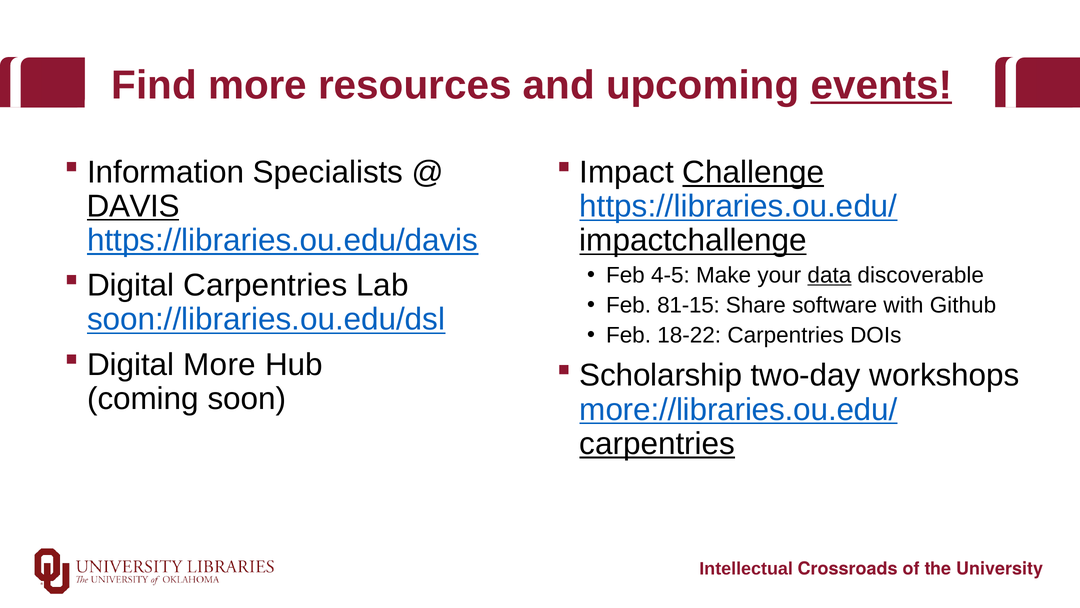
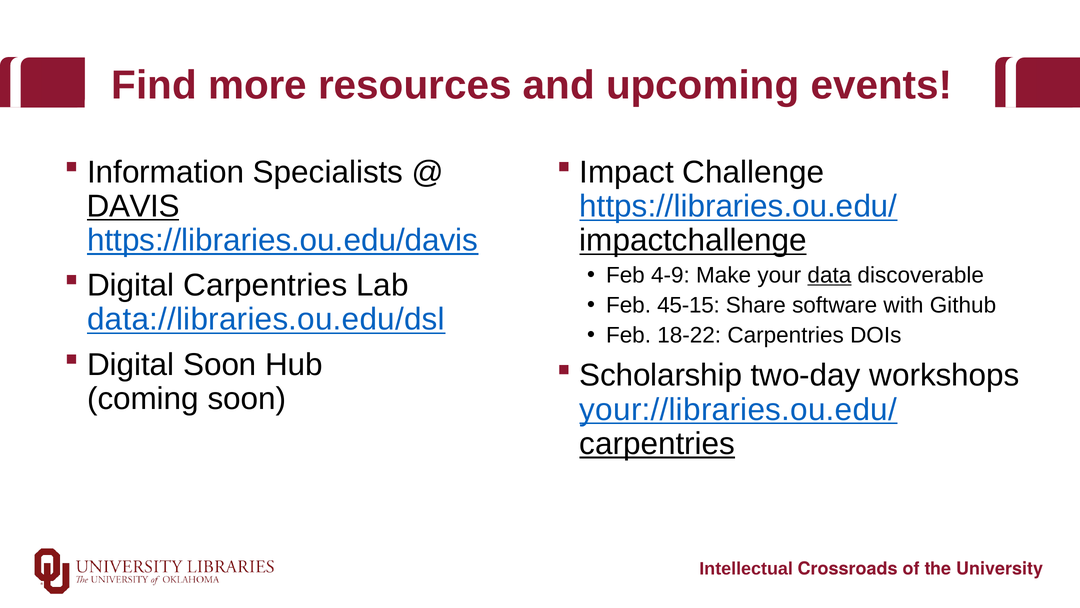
events underline: present -> none
Challenge underline: present -> none
4-5: 4-5 -> 4-9
81-15: 81-15 -> 45-15
soon://libraries.ou.edu/dsl: soon://libraries.ou.edu/dsl -> data://libraries.ou.edu/dsl
Digital More: More -> Soon
more://libraries.ou.edu/: more://libraries.ou.edu/ -> your://libraries.ou.edu/
